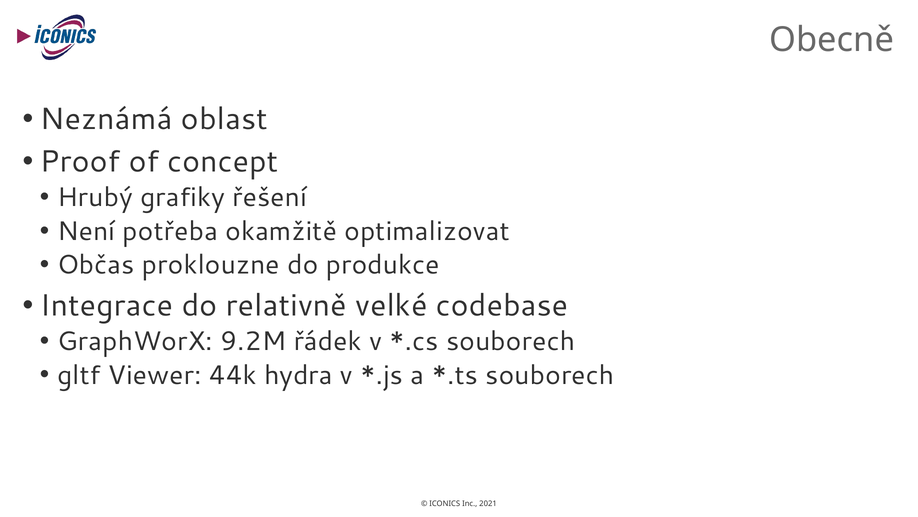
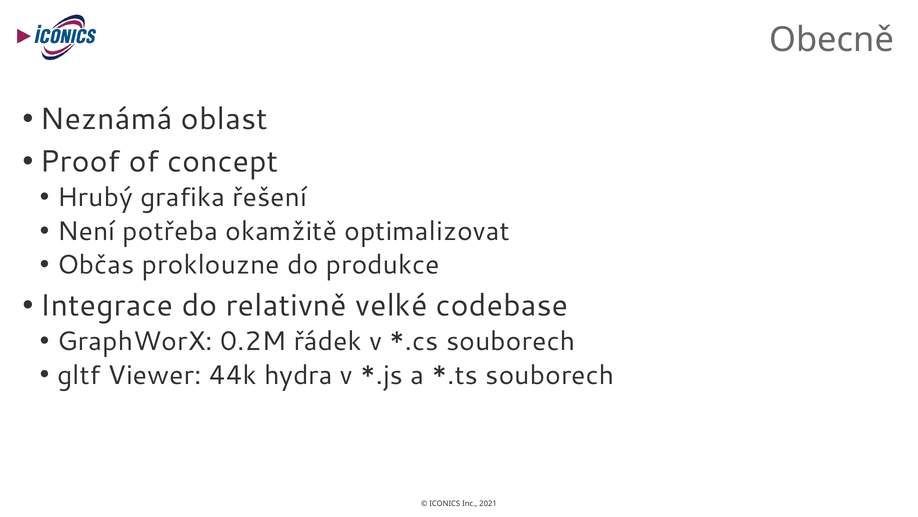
grafiky: grafiky -> grafika
9.2M: 9.2M -> 0.2M
